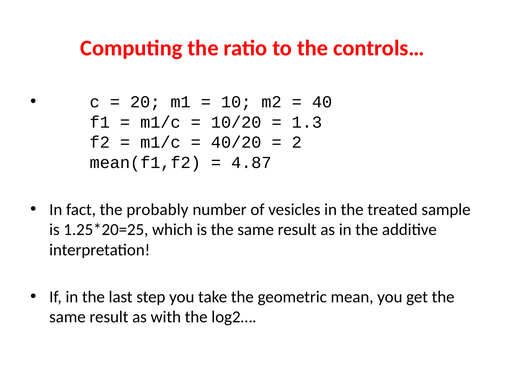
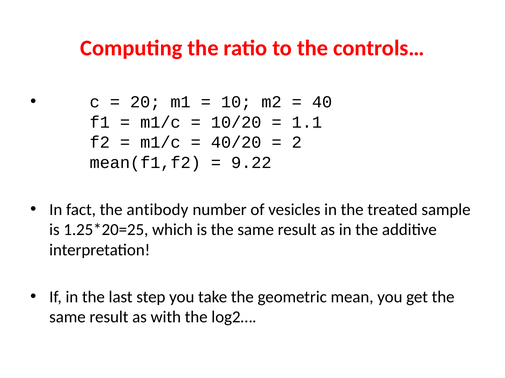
1.3: 1.3 -> 1.1
4.87: 4.87 -> 9.22
probably: probably -> antibody
